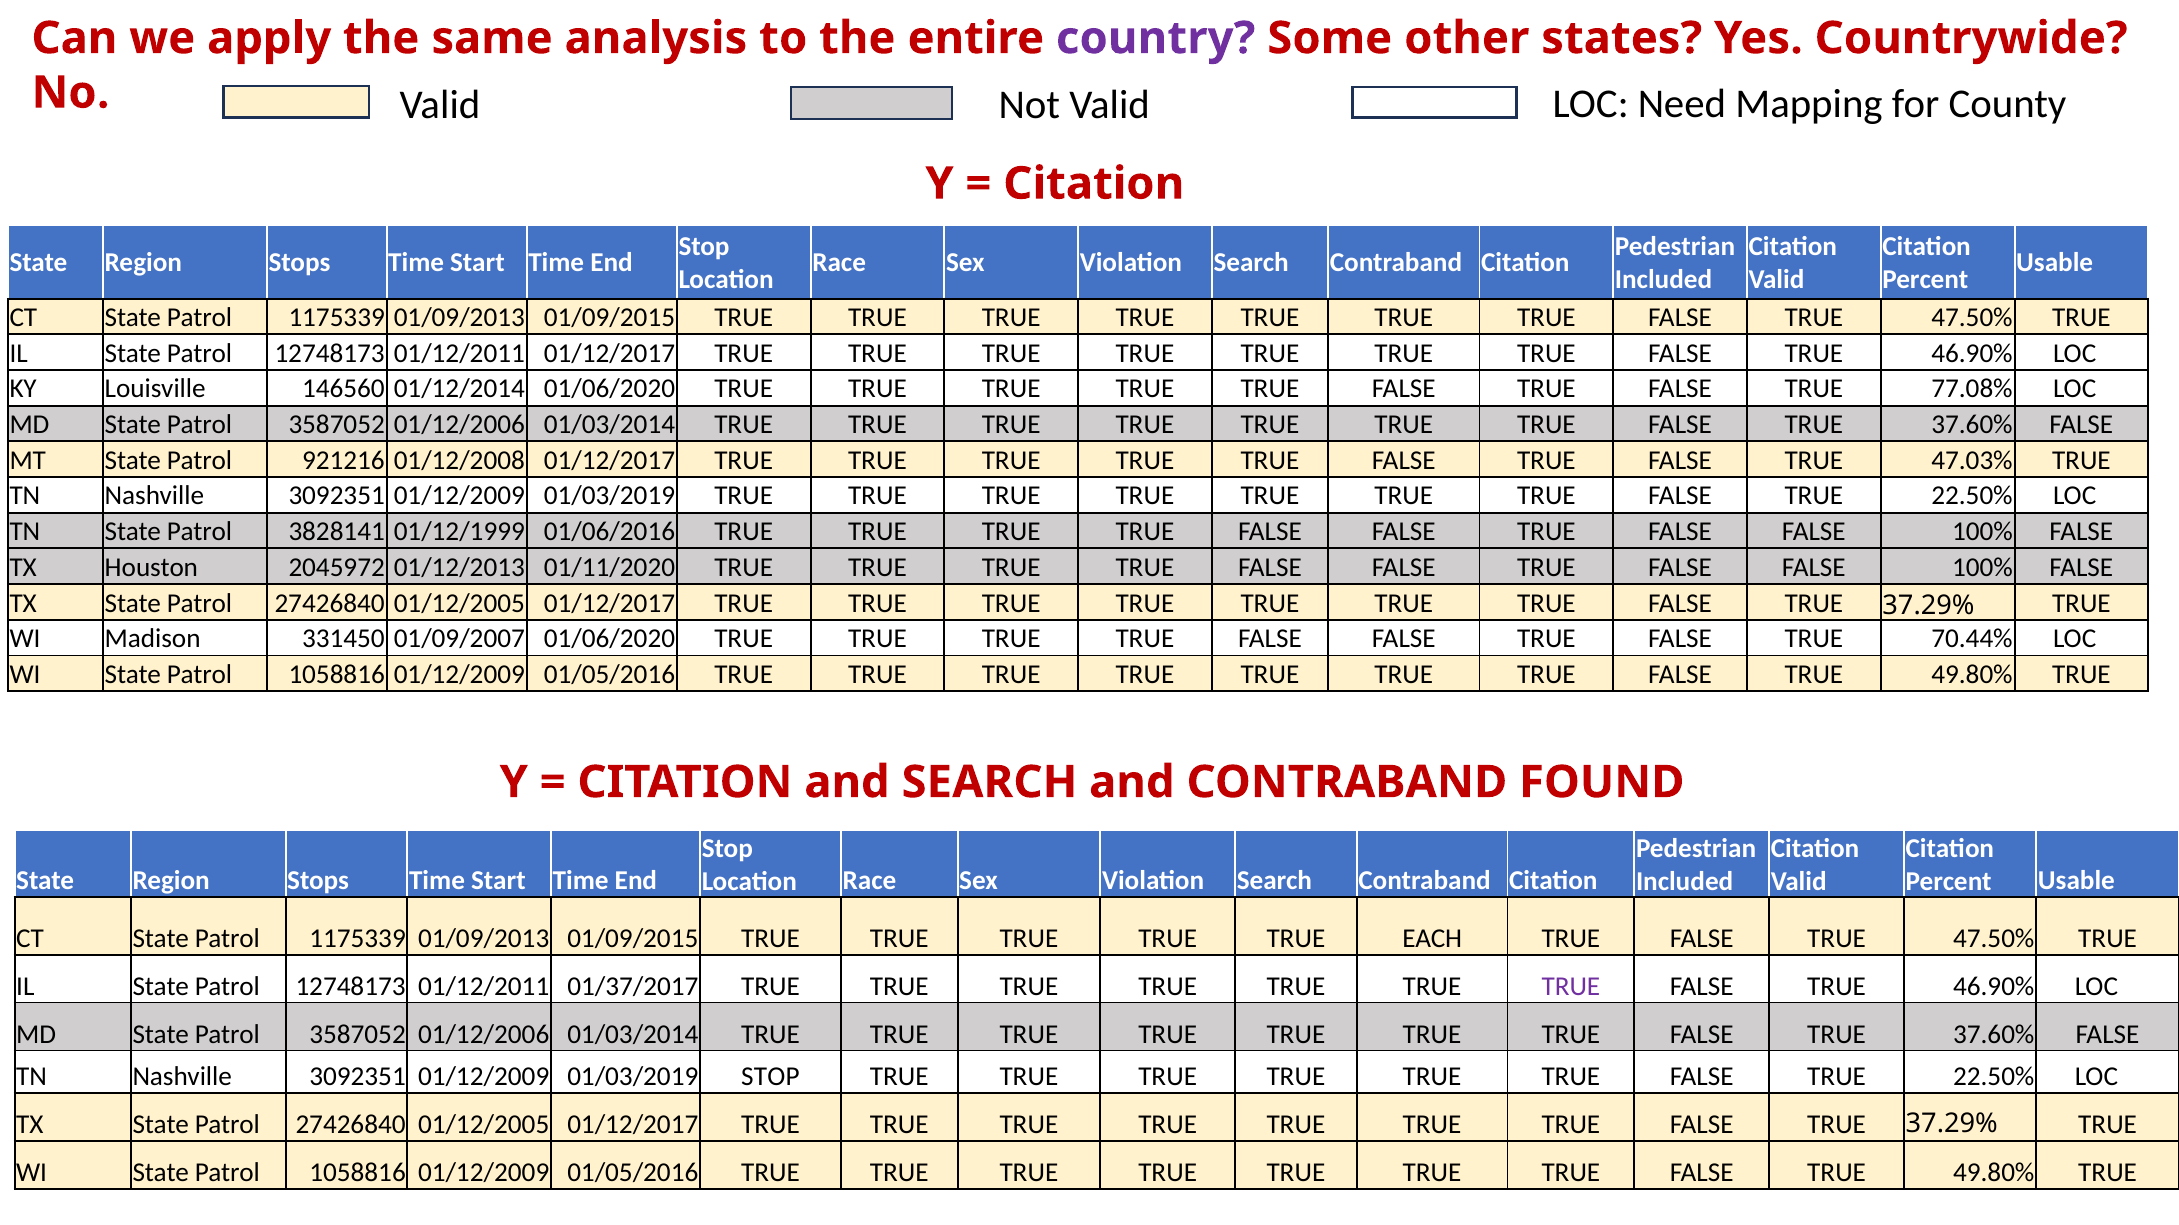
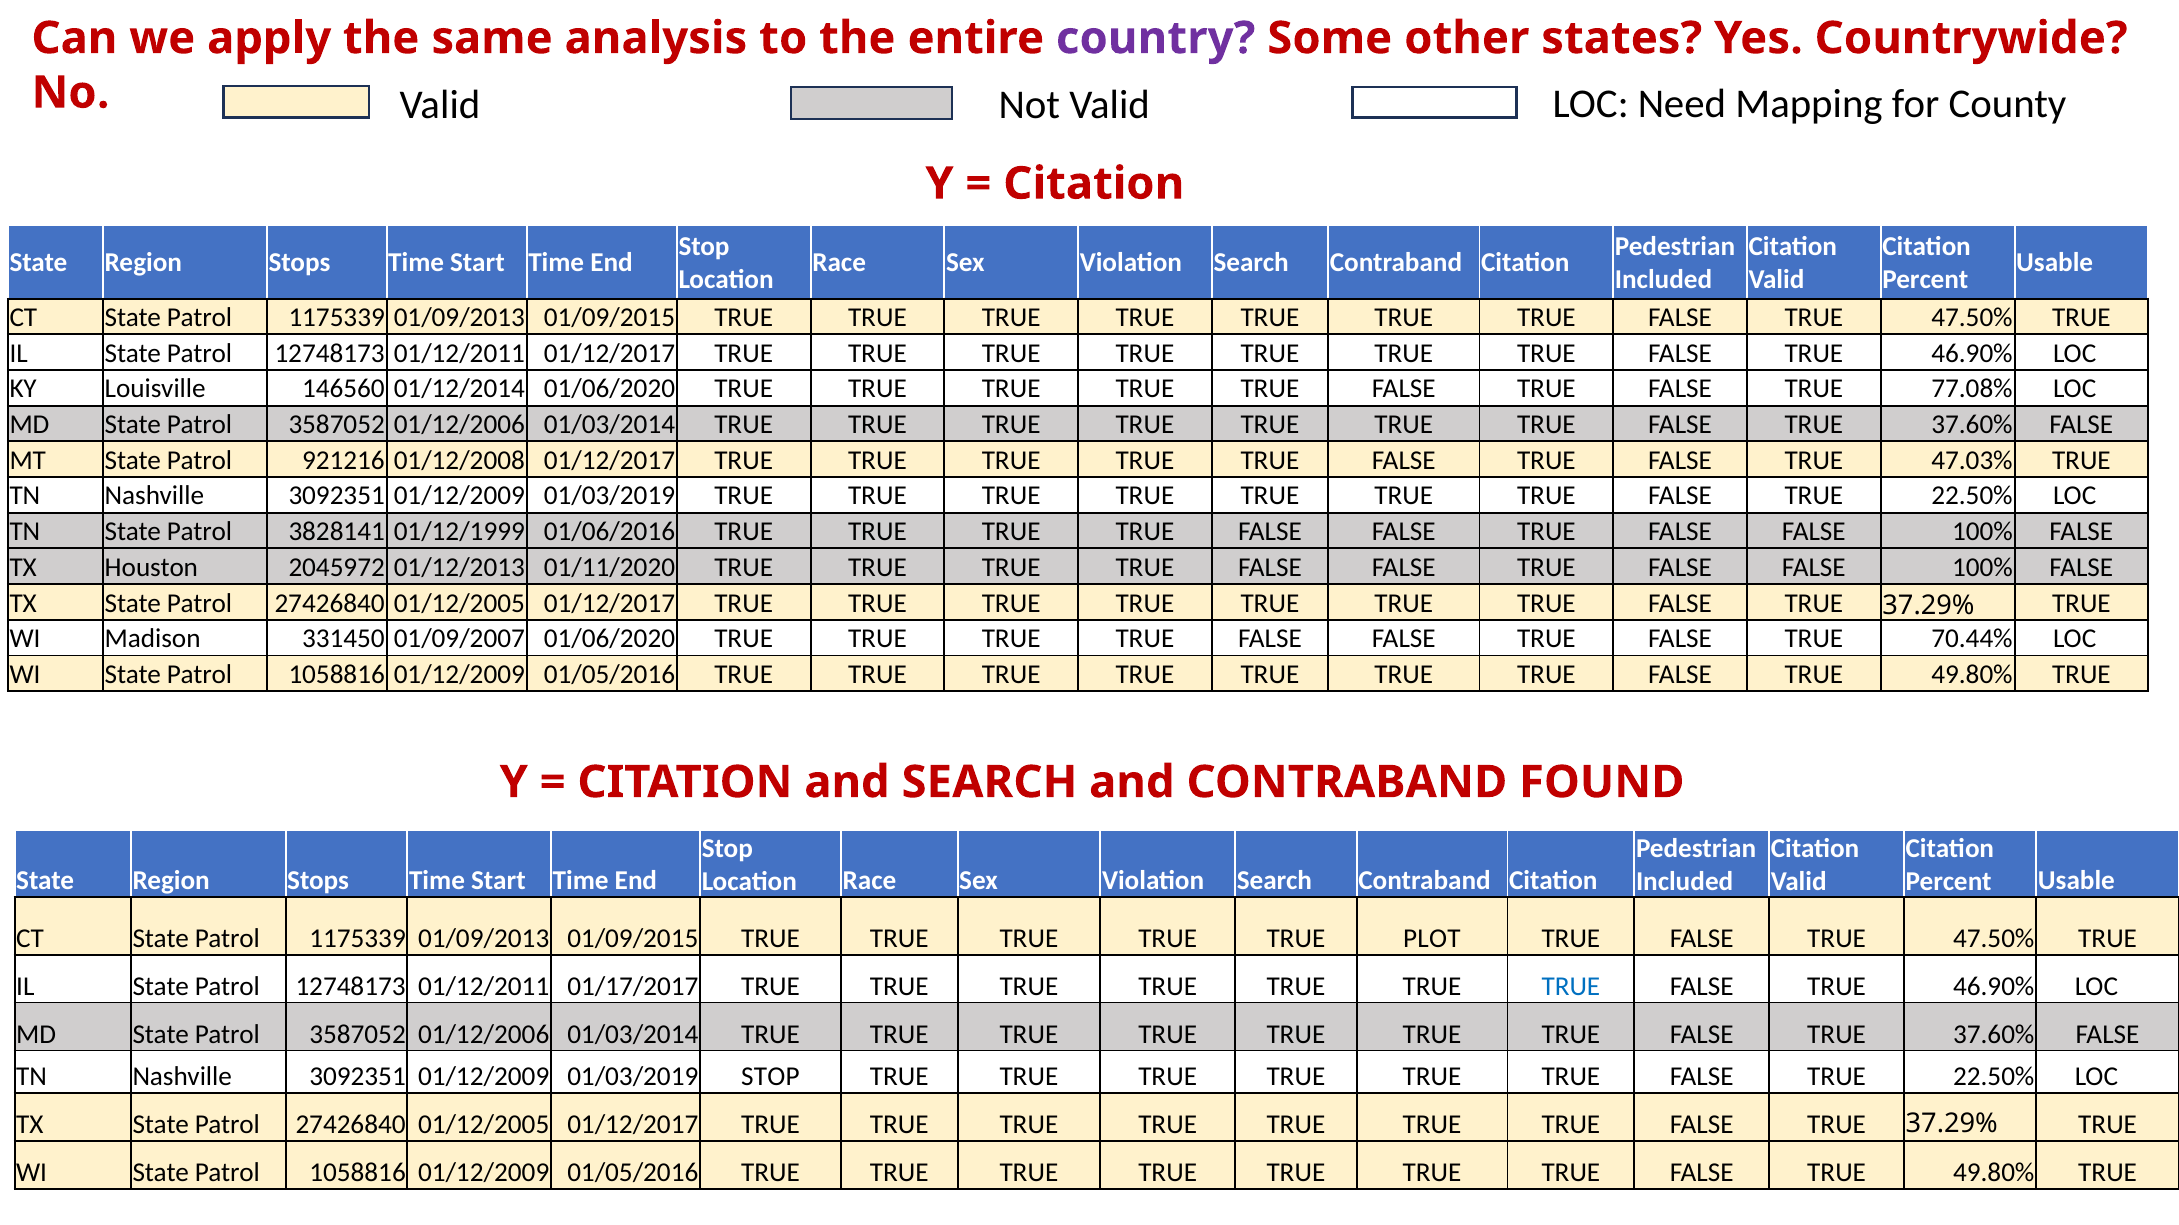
EACH: EACH -> PLOT
01/37/2017: 01/37/2017 -> 01/17/2017
TRUE at (1571, 987) colour: purple -> blue
